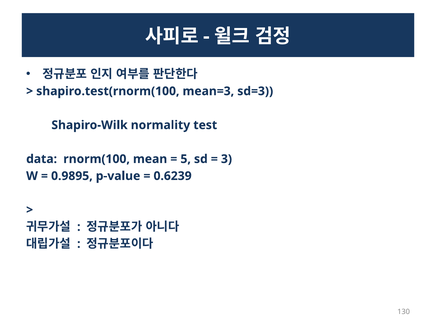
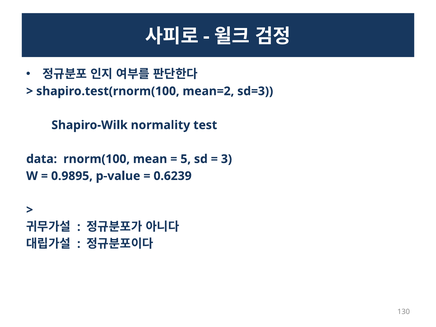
mean=3: mean=3 -> mean=2
